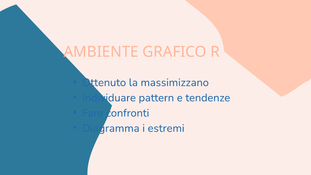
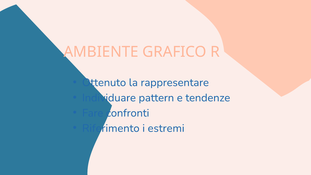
massimizzano: massimizzano -> rappresentare
Diagramma: Diagramma -> Riferimento
